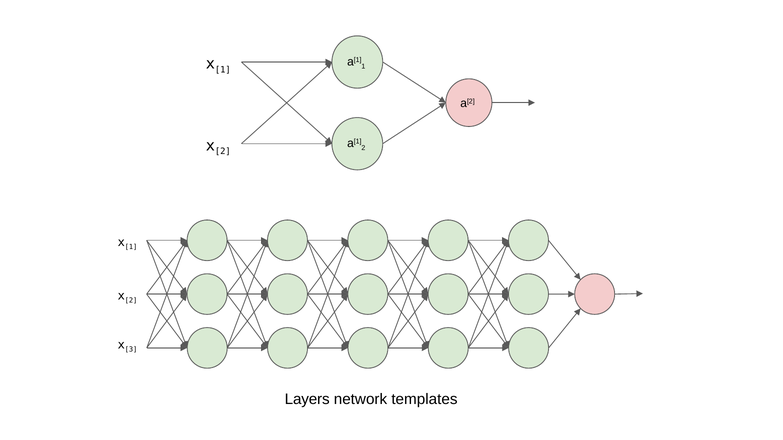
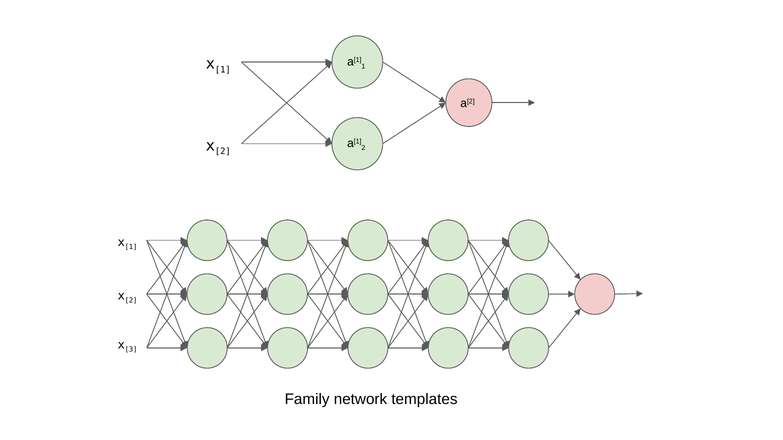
Layers: Layers -> Family
